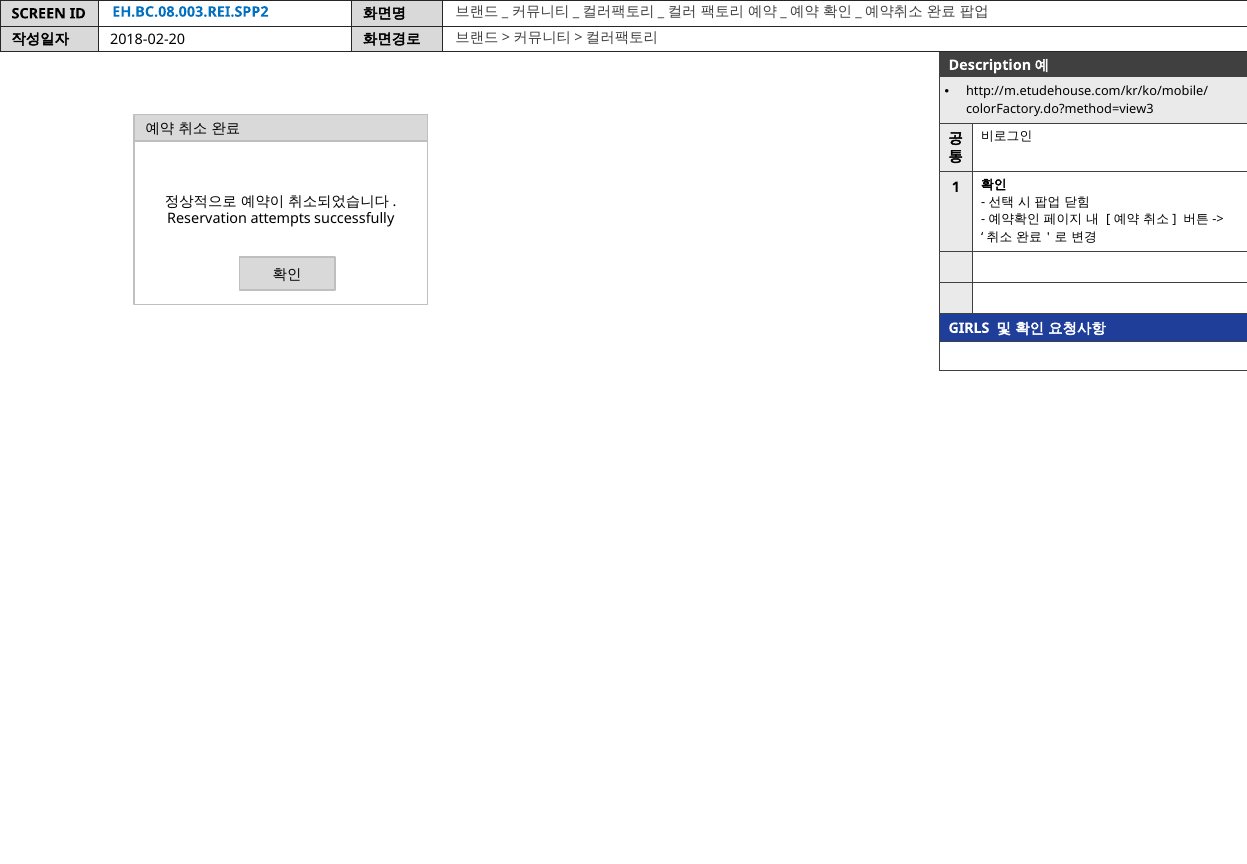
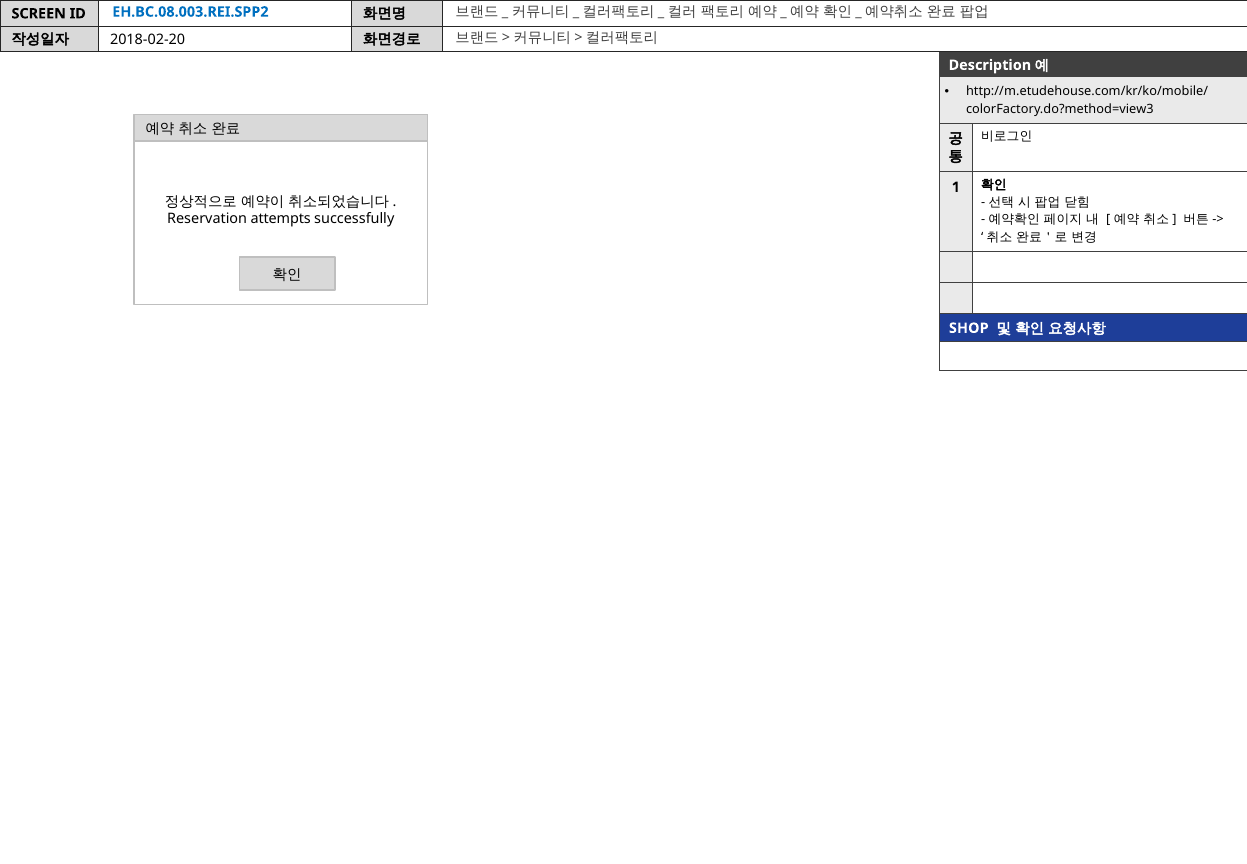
GIRLS: GIRLS -> SHOP
